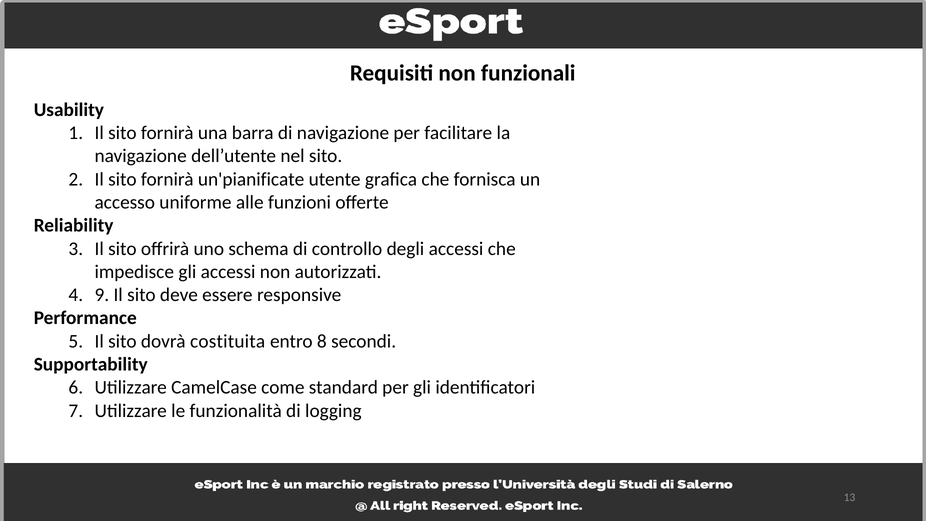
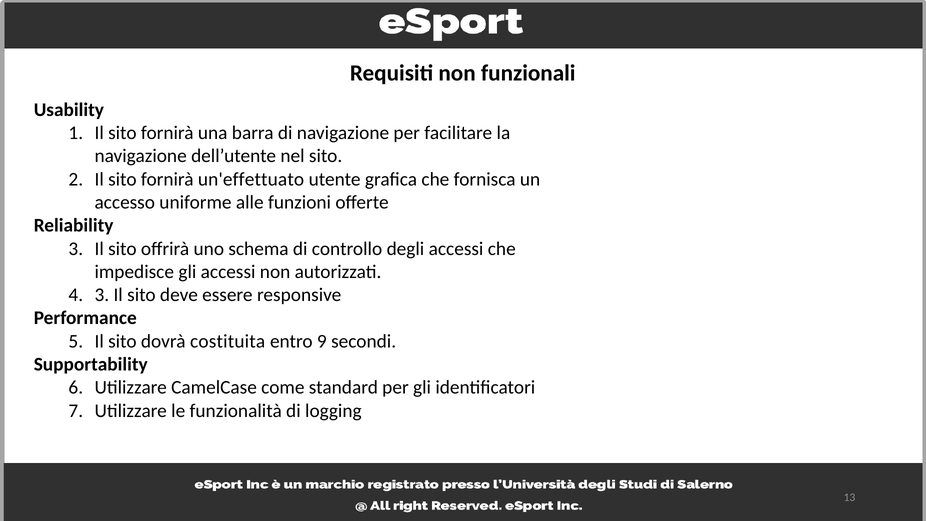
un'pianificate: un'pianificate -> un'effettuato
9 at (102, 295): 9 -> 3
8: 8 -> 9
